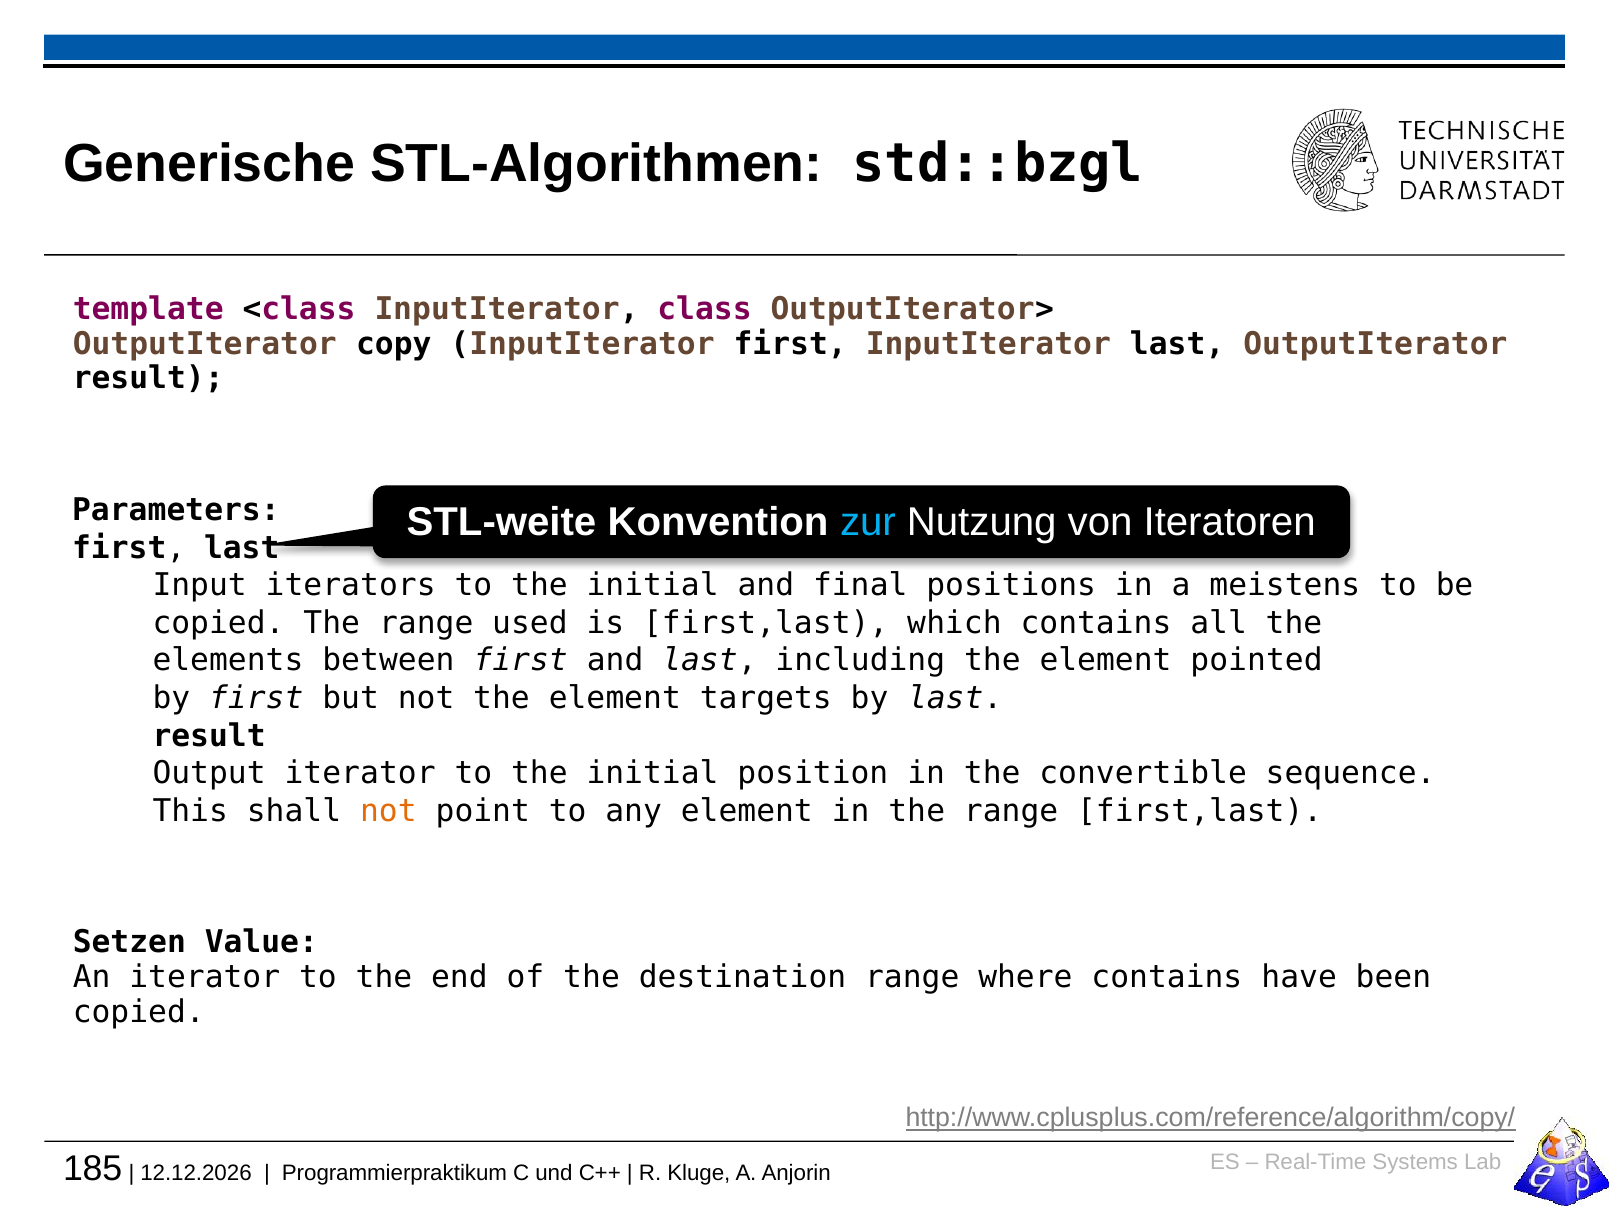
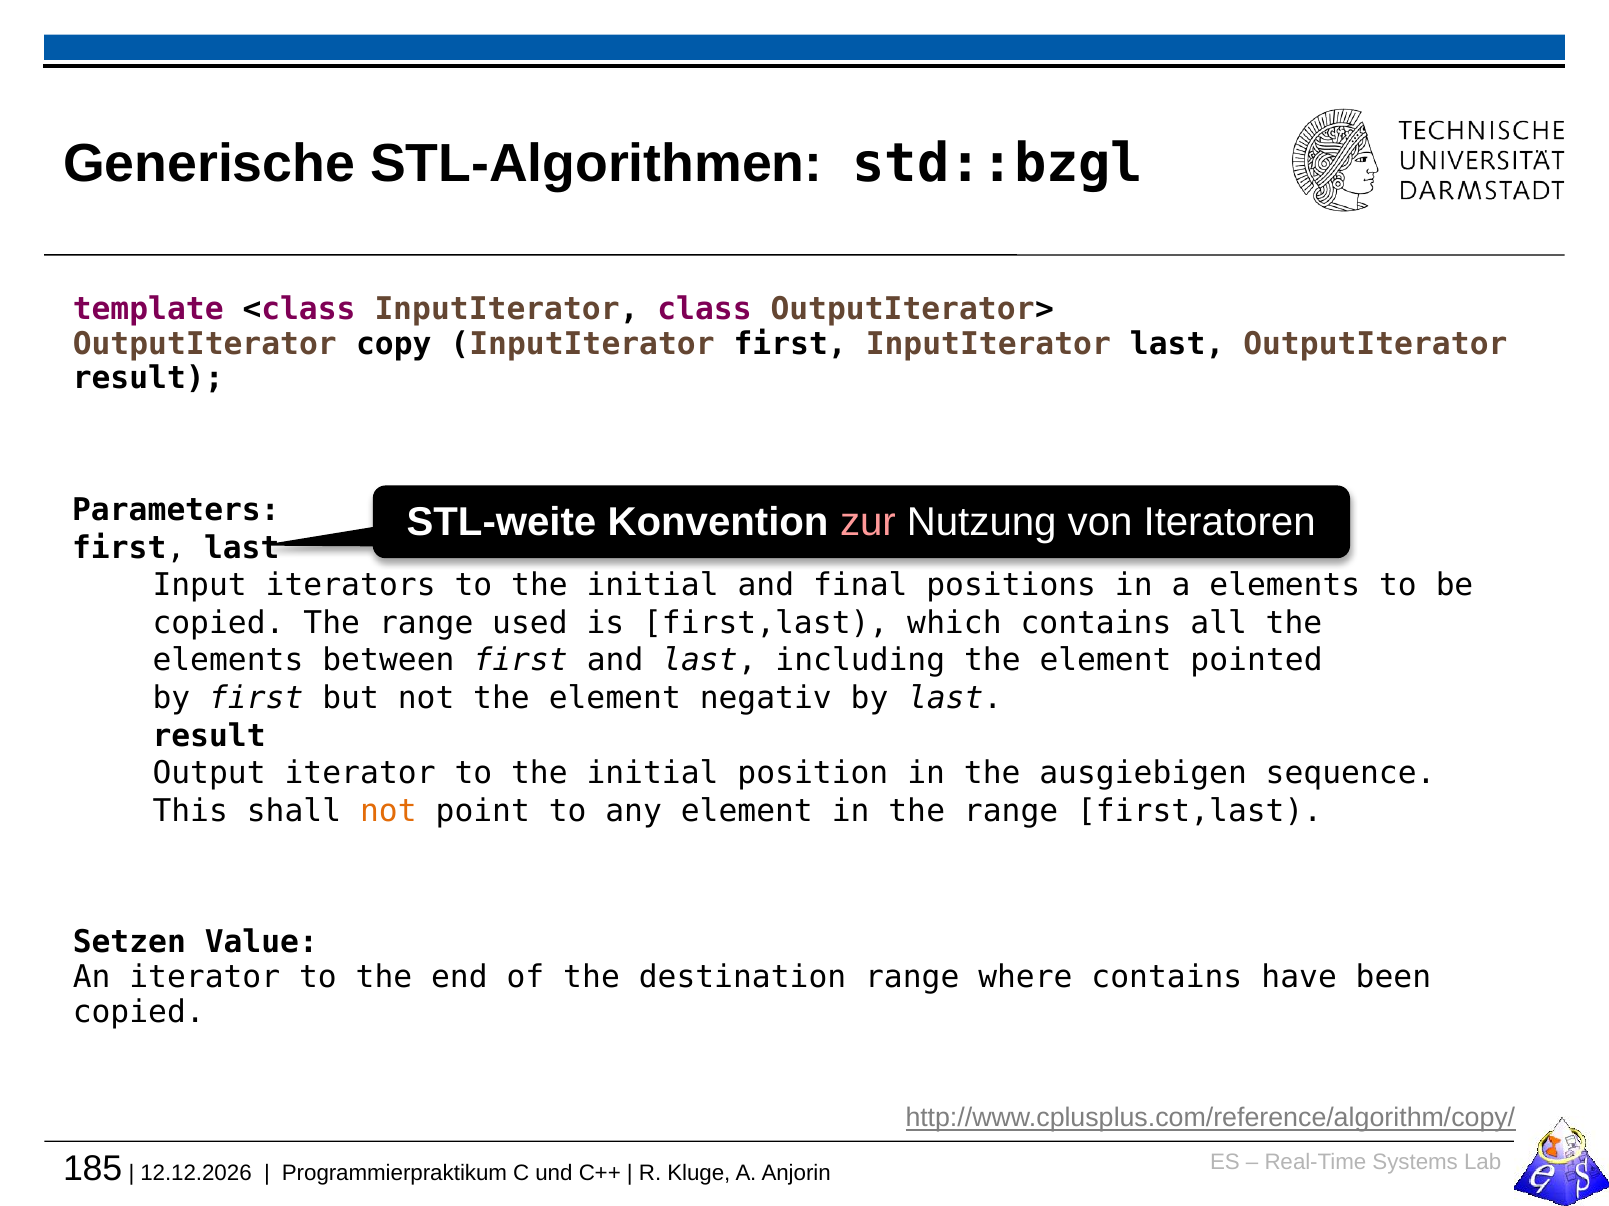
zur colour: light blue -> pink
a meistens: meistens -> elements
targets: targets -> negativ
convertible: convertible -> ausgiebigen
